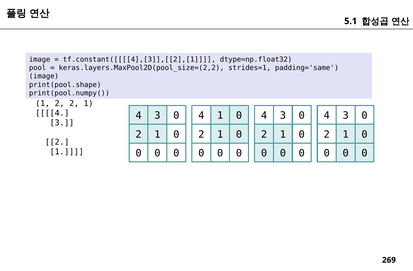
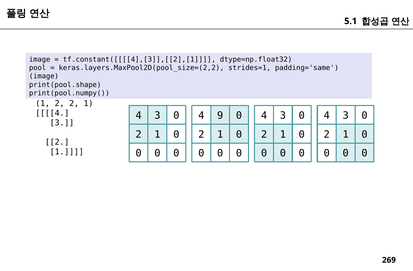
4 1: 1 -> 9
